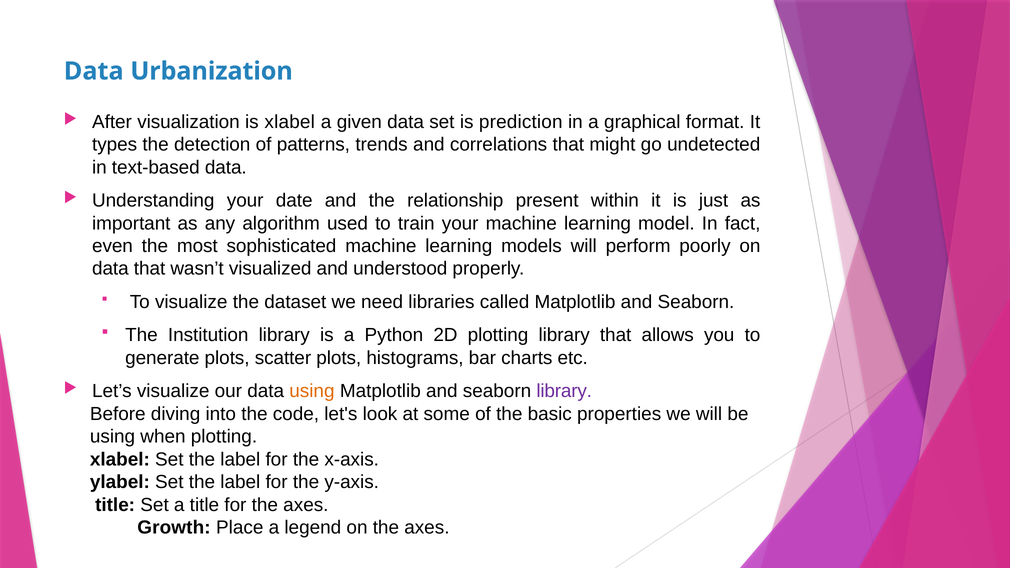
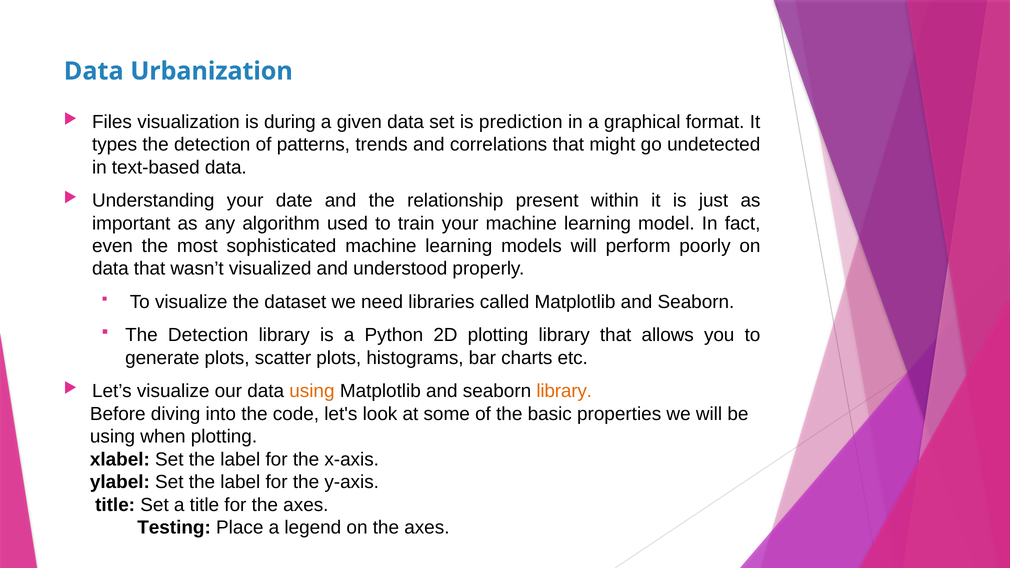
After: After -> Files
is xlabel: xlabel -> during
Institution at (208, 335): Institution -> Detection
library at (564, 391) colour: purple -> orange
Growth: Growth -> Testing
